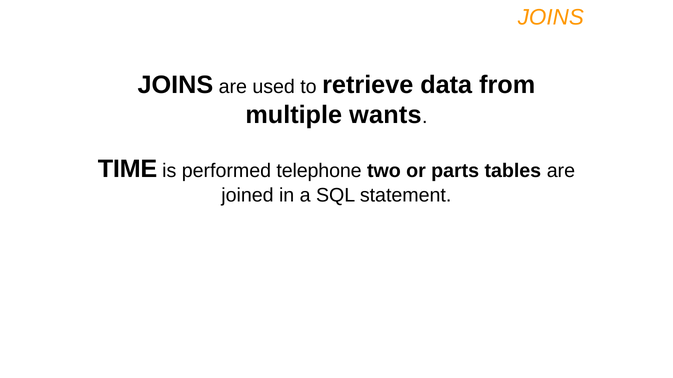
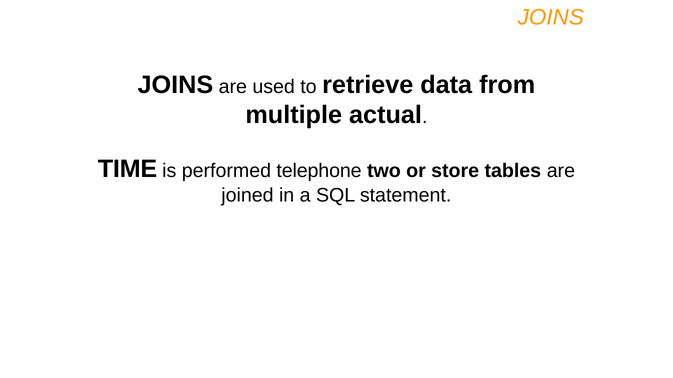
wants: wants -> actual
parts: parts -> store
